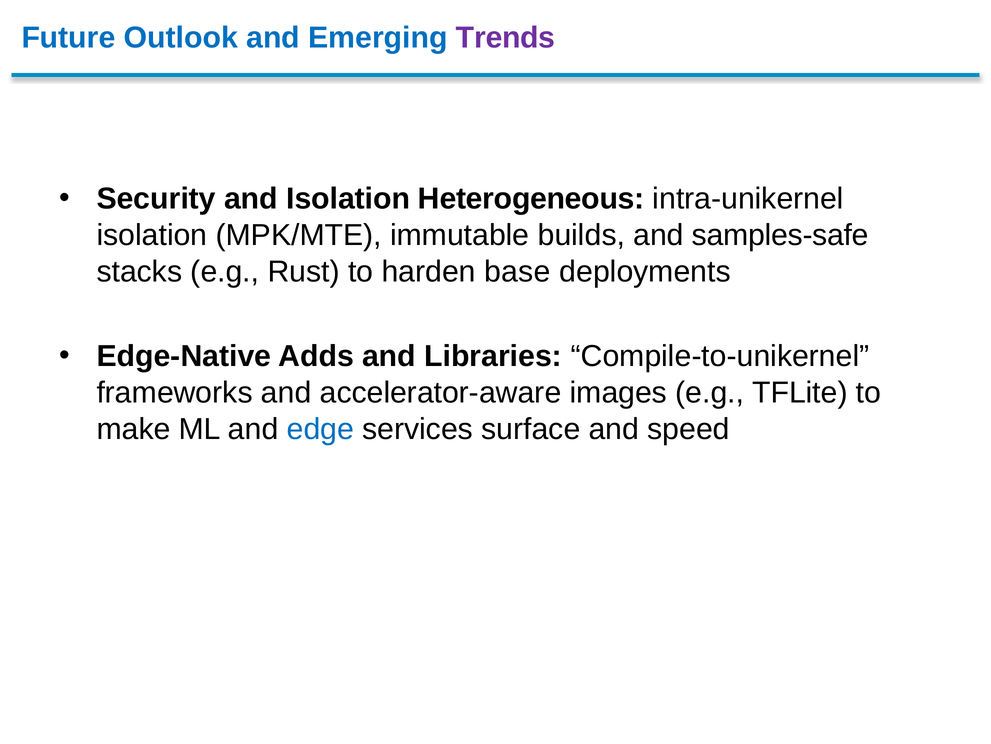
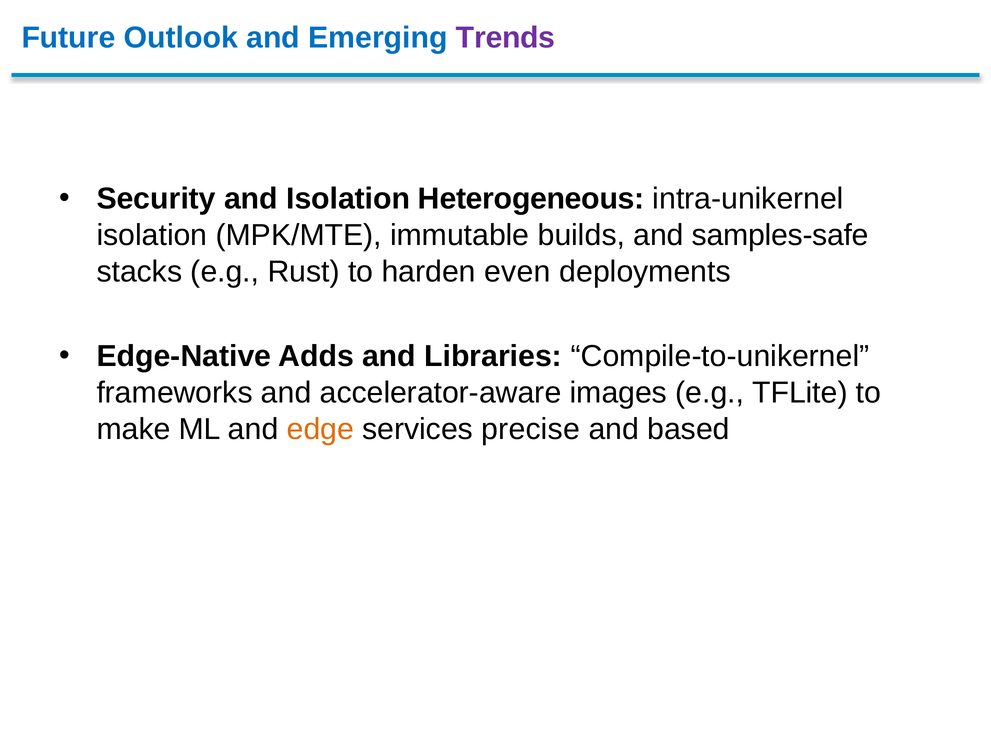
base: base -> even
edge colour: blue -> orange
surface: surface -> precise
speed: speed -> based
